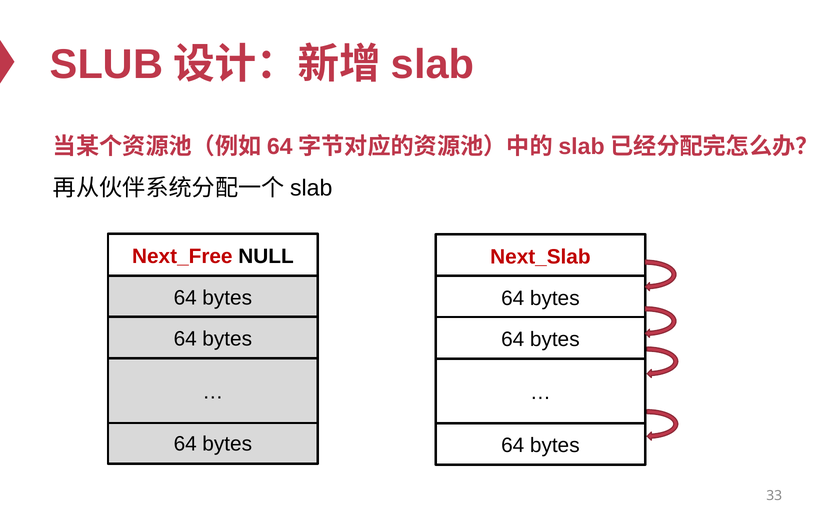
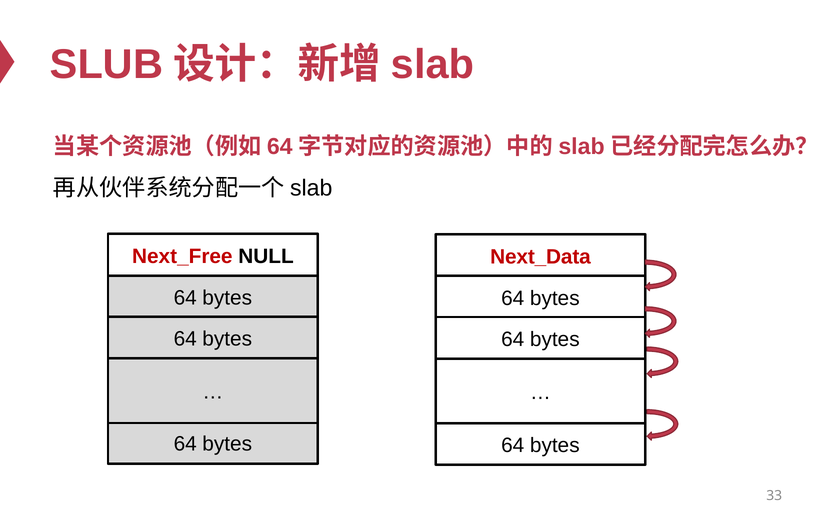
Next_Slab: Next_Slab -> Next_Data
